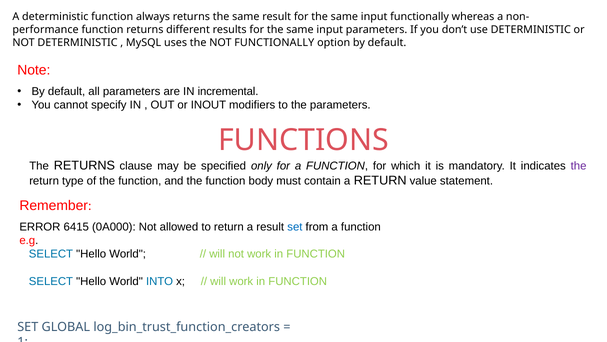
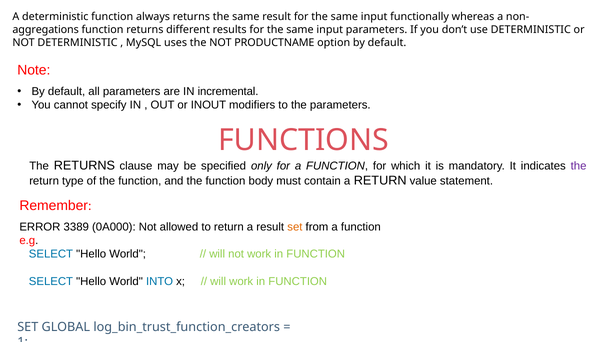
performance: performance -> aggregations
NOT FUNCTIONALLY: FUNCTIONALLY -> PRODUCTNAME
6415: 6415 -> 3389
set at (295, 226) colour: blue -> orange
